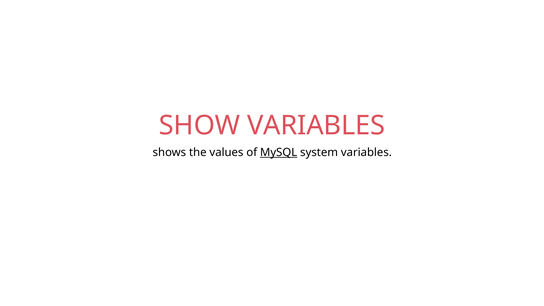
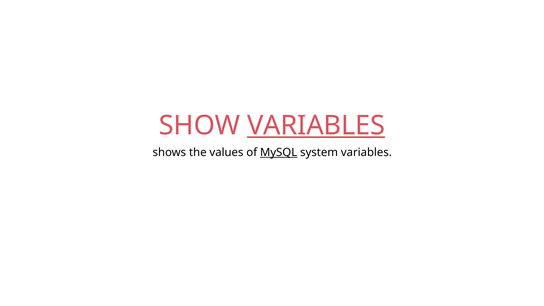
VARIABLES at (316, 126) underline: none -> present
